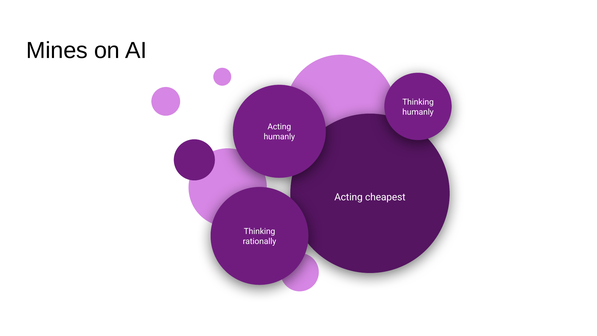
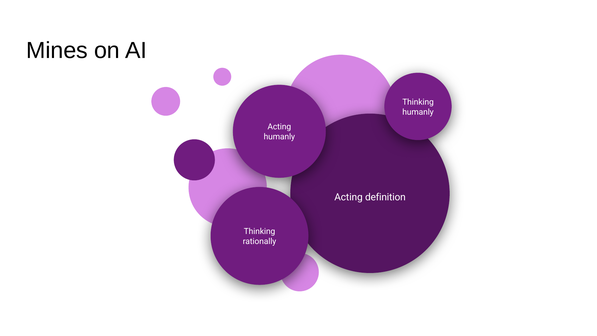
cheapest: cheapest -> definition
